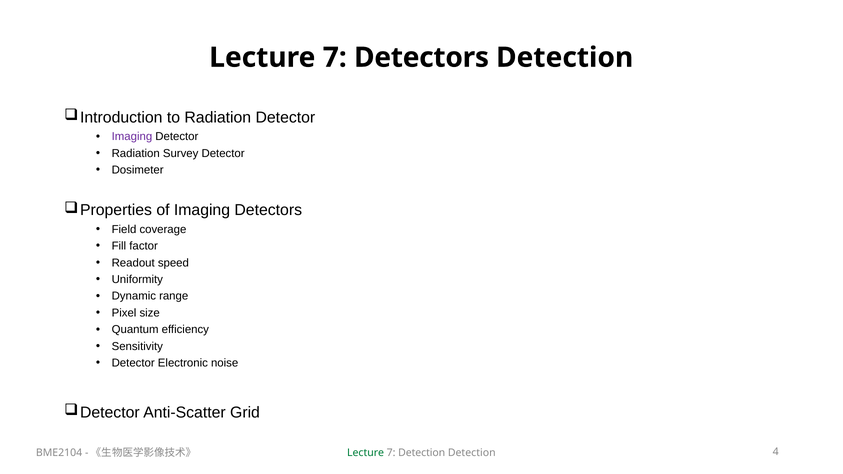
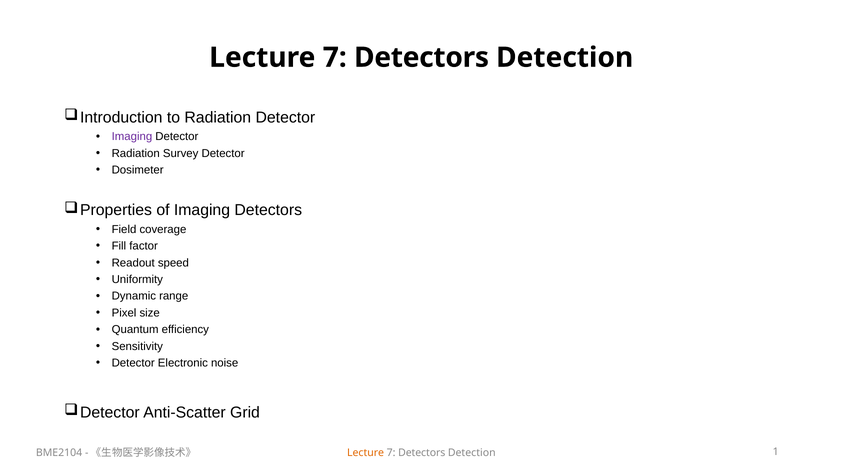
Lecture at (366, 453) colour: green -> orange
Detection at (422, 453): Detection -> Detectors
4: 4 -> 1
